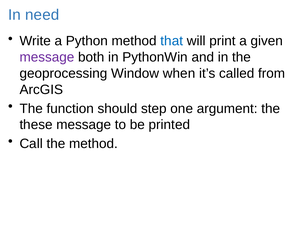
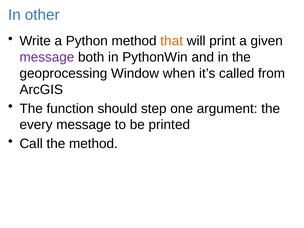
need: need -> other
that colour: blue -> orange
these: these -> every
